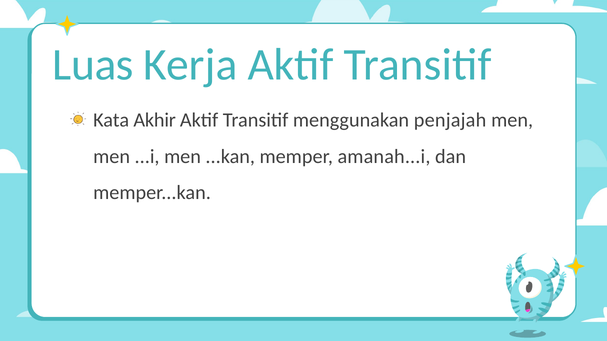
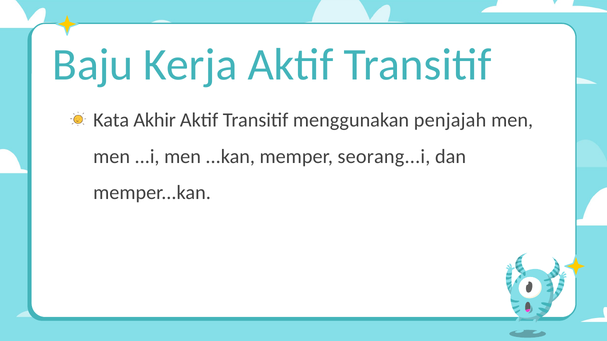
Luas: Luas -> Baju
amanah...i: amanah...i -> seorang...i
